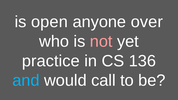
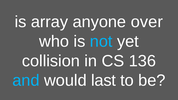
open: open -> array
not colour: pink -> light blue
practice: practice -> collision
call: call -> last
